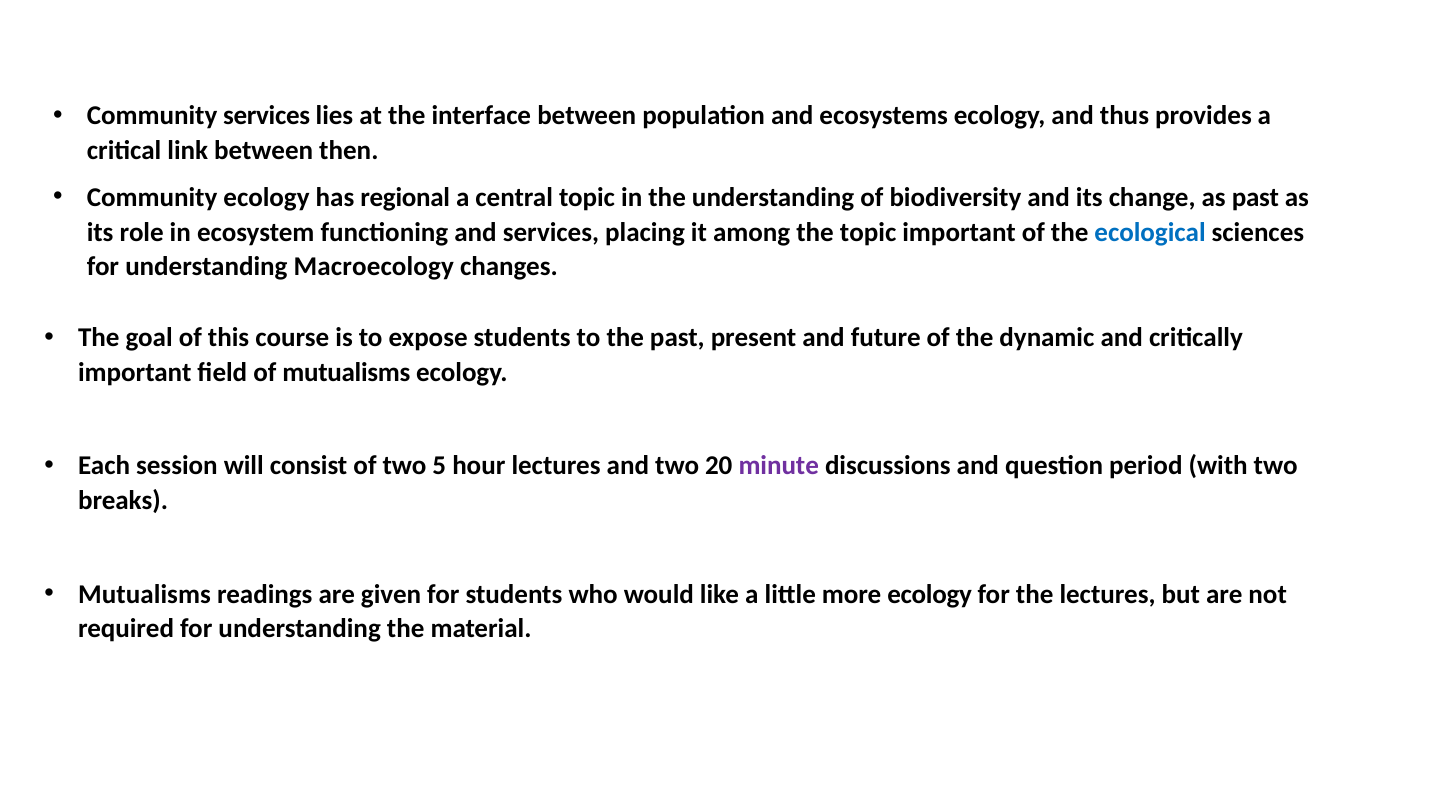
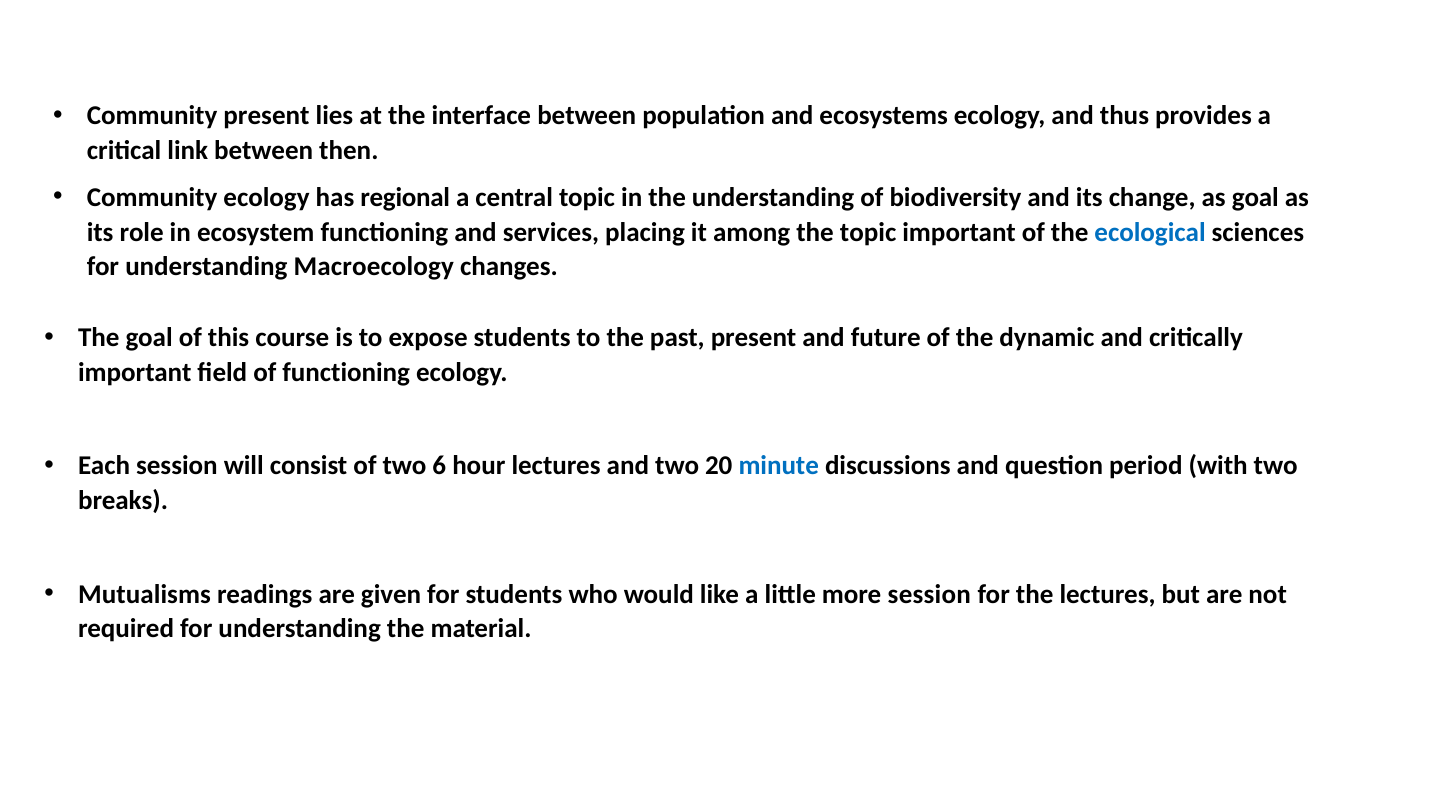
Community services: services -> present
as past: past -> goal
of mutualisms: mutualisms -> functioning
5: 5 -> 6
minute colour: purple -> blue
more ecology: ecology -> session
